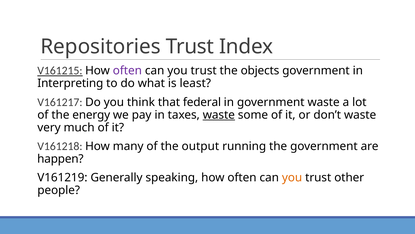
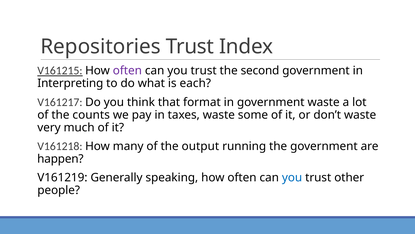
objects: objects -> second
least: least -> each
federal: federal -> format
energy: energy -> counts
waste at (219, 115) underline: present -> none
you at (292, 177) colour: orange -> blue
